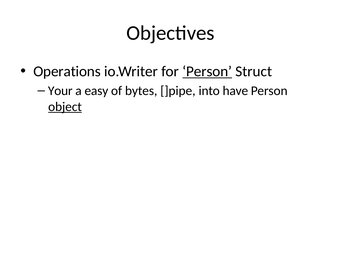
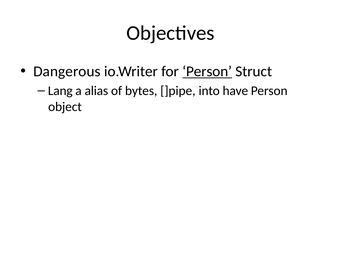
Operations: Operations -> Dangerous
Your: Your -> Lang
easy: easy -> alias
object underline: present -> none
